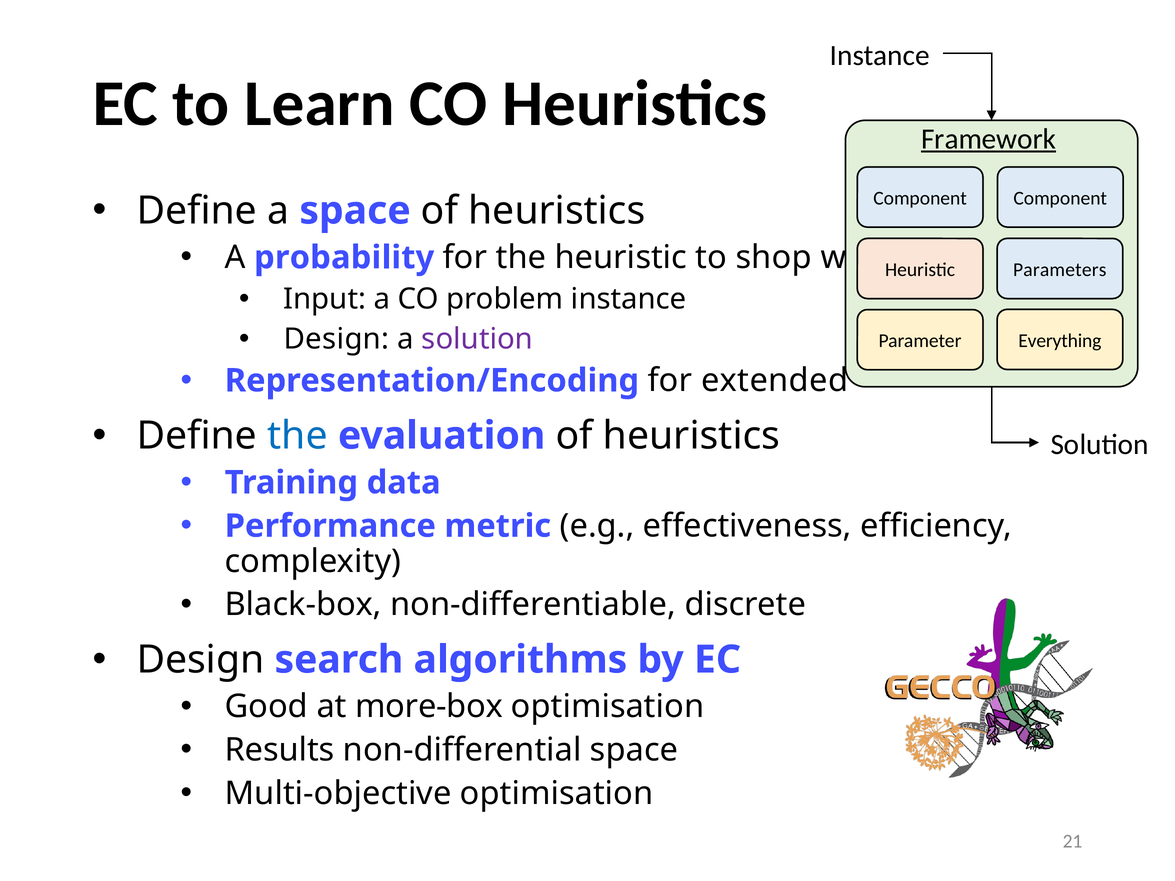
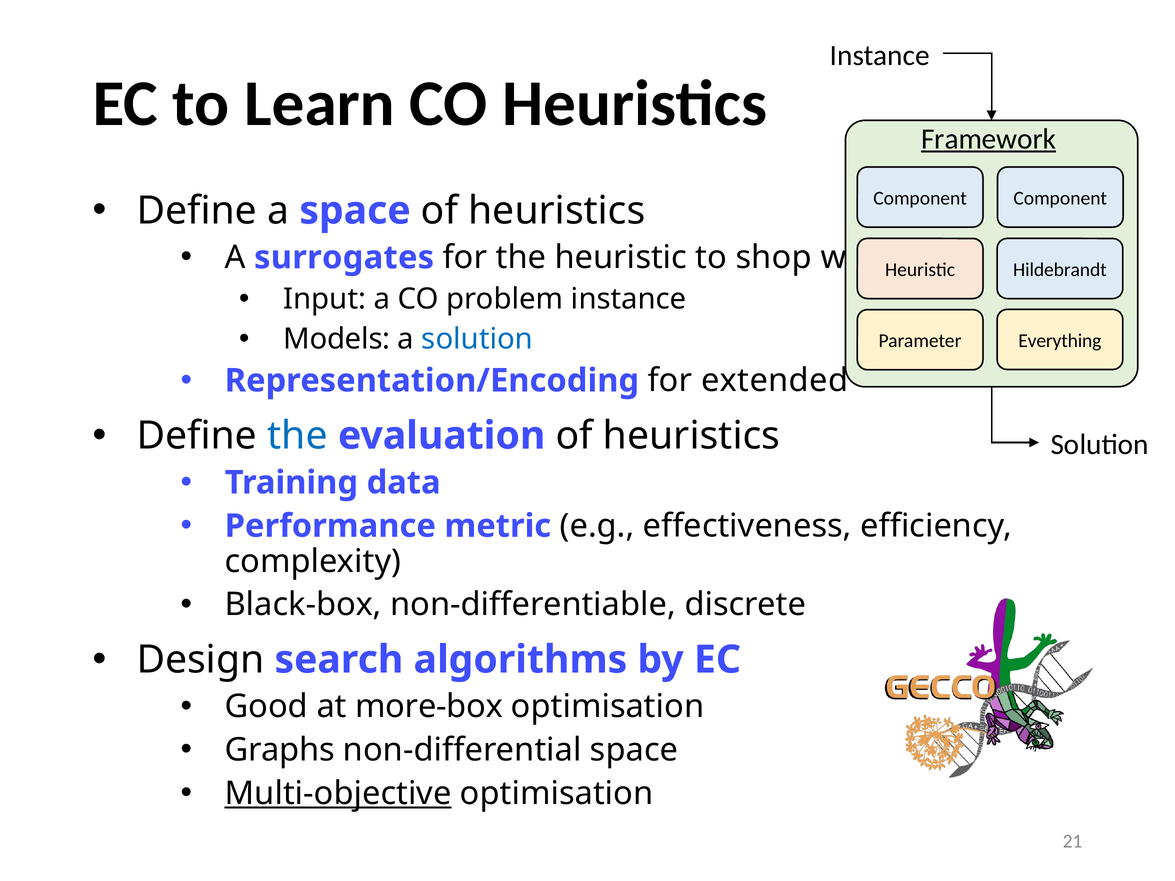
probability: probability -> surrogates
Parameters: Parameters -> Hildebrandt
Design at (336, 339): Design -> Models
solution at (477, 339) colour: purple -> blue
Results: Results -> Graphs
Multi-objective underline: none -> present
